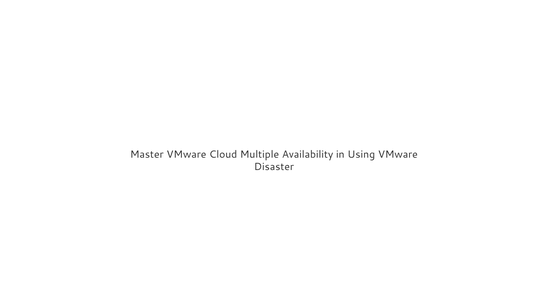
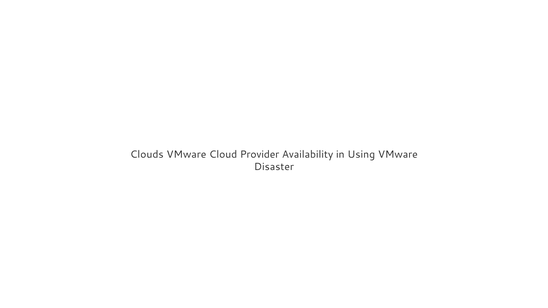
Master: Master -> Clouds
Multiple: Multiple -> Provider
